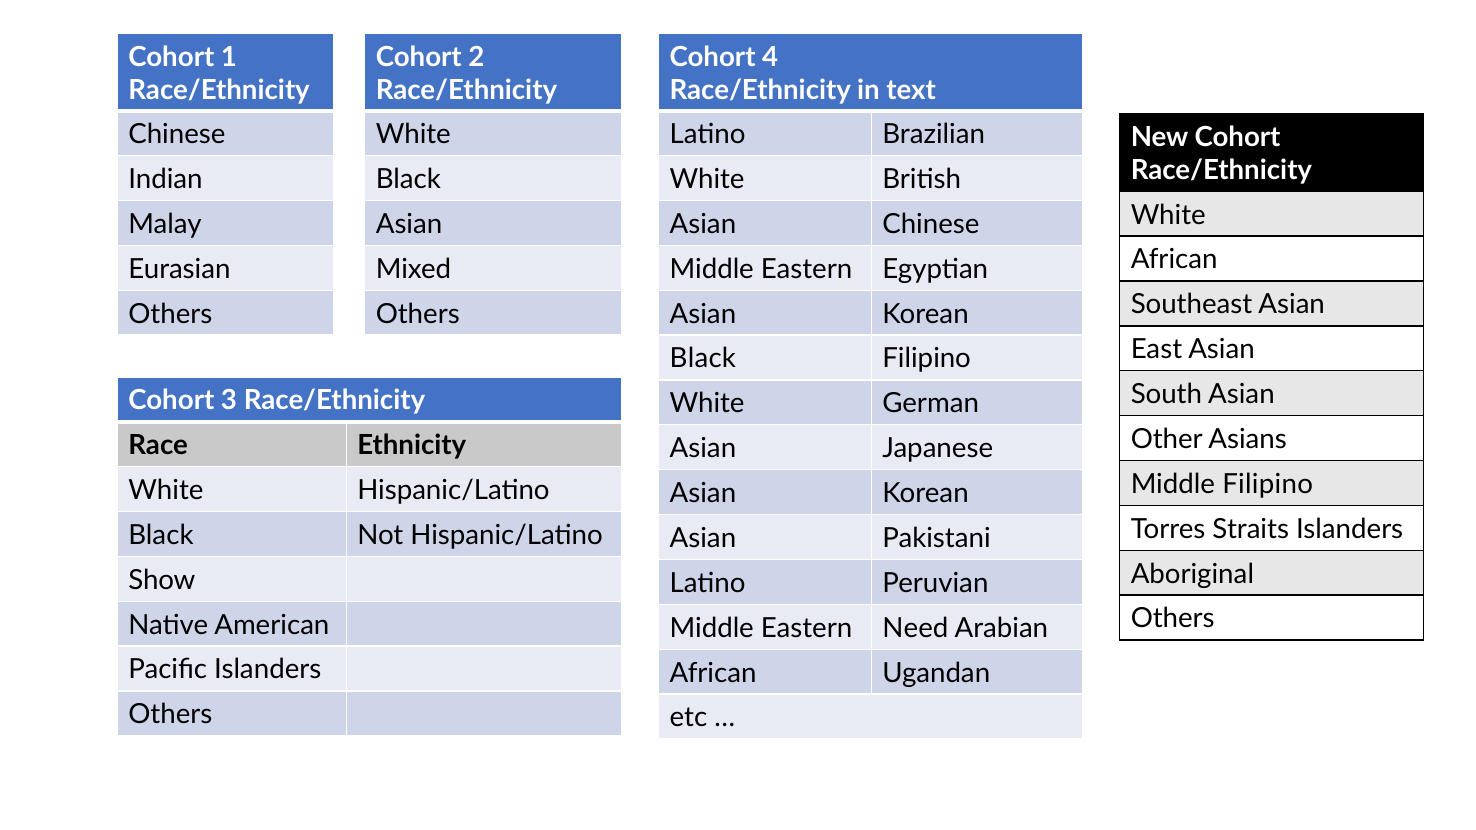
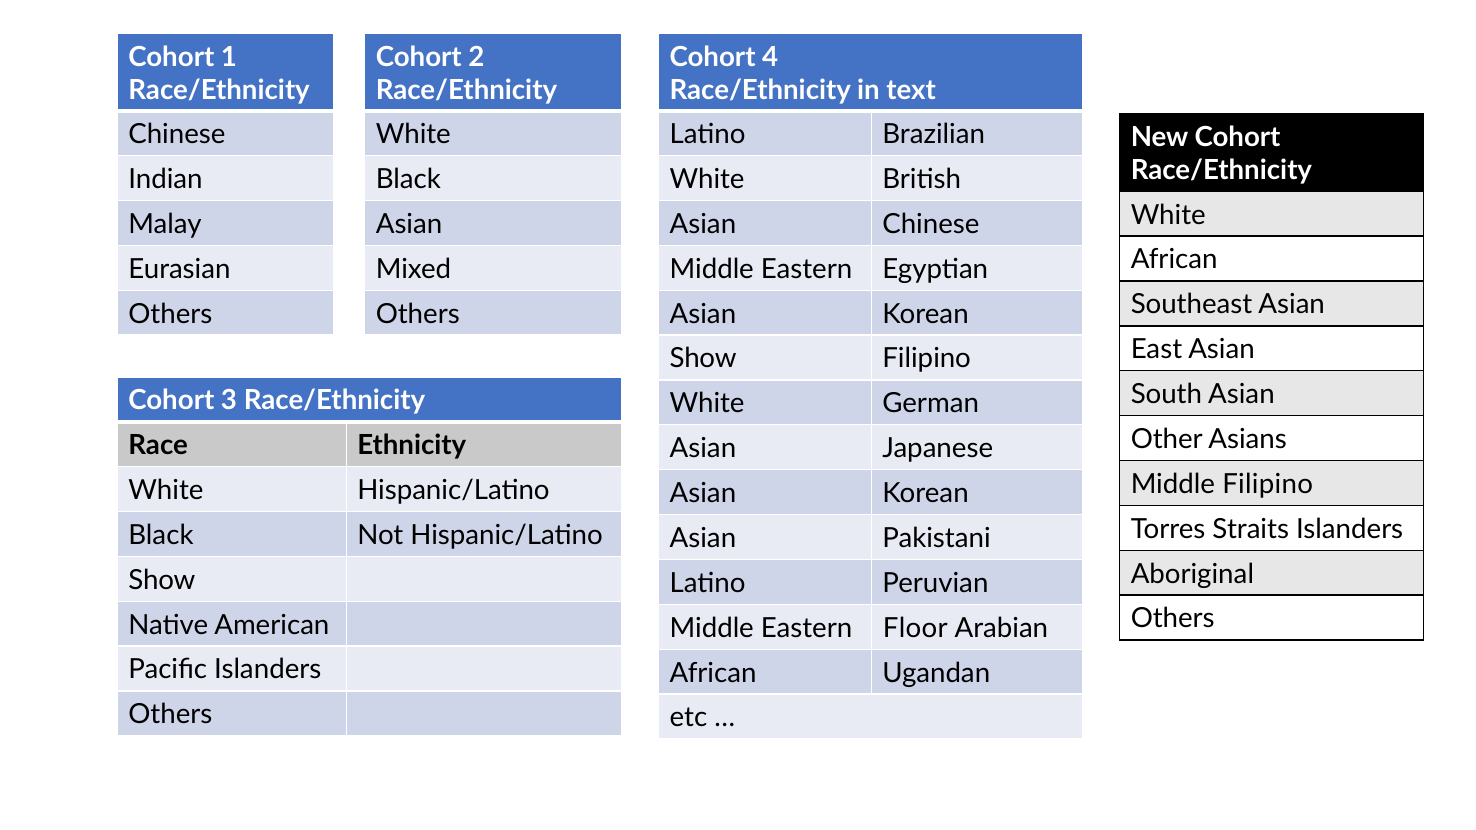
Black at (703, 359): Black -> Show
Need: Need -> Floor
